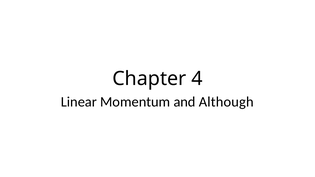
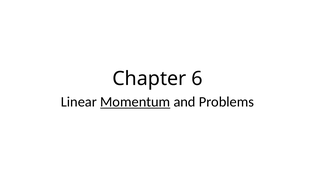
4: 4 -> 6
Momentum underline: none -> present
Although: Although -> Problems
